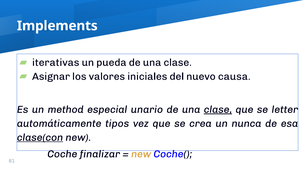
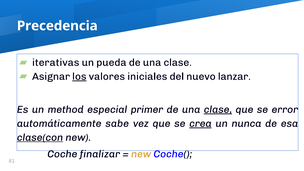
Implements: Implements -> Precedencia
los underline: none -> present
causa: causa -> lanzar
unario: unario -> primer
letter: letter -> error
tipos: tipos -> sabe
crea underline: none -> present
